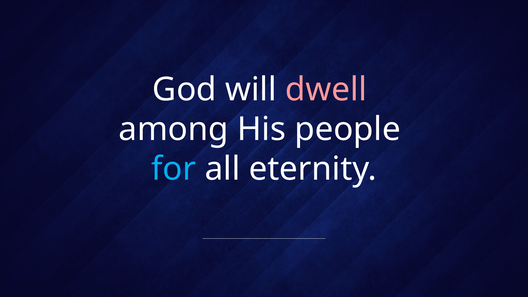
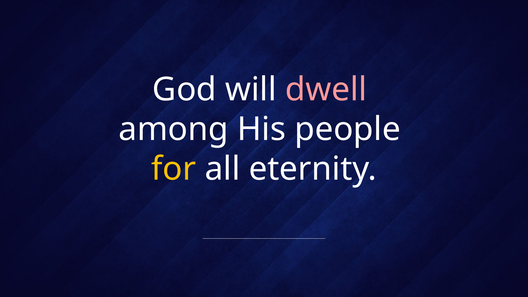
for colour: light blue -> yellow
